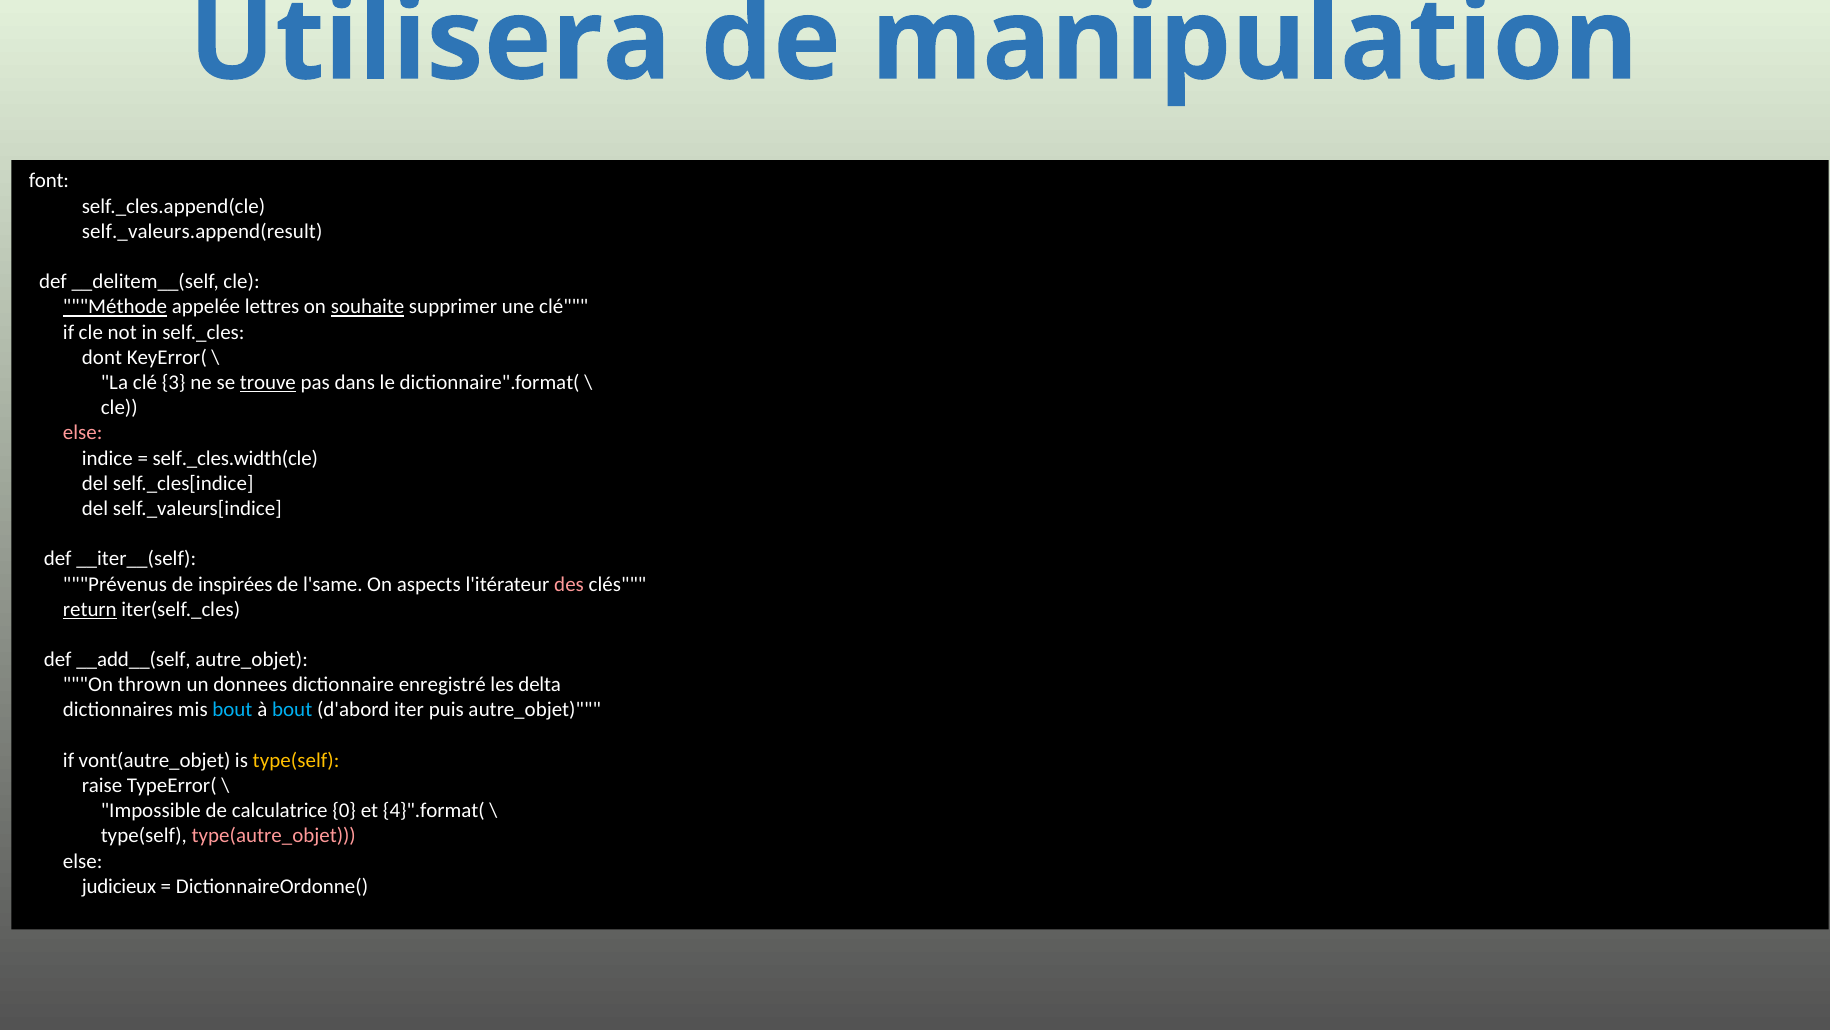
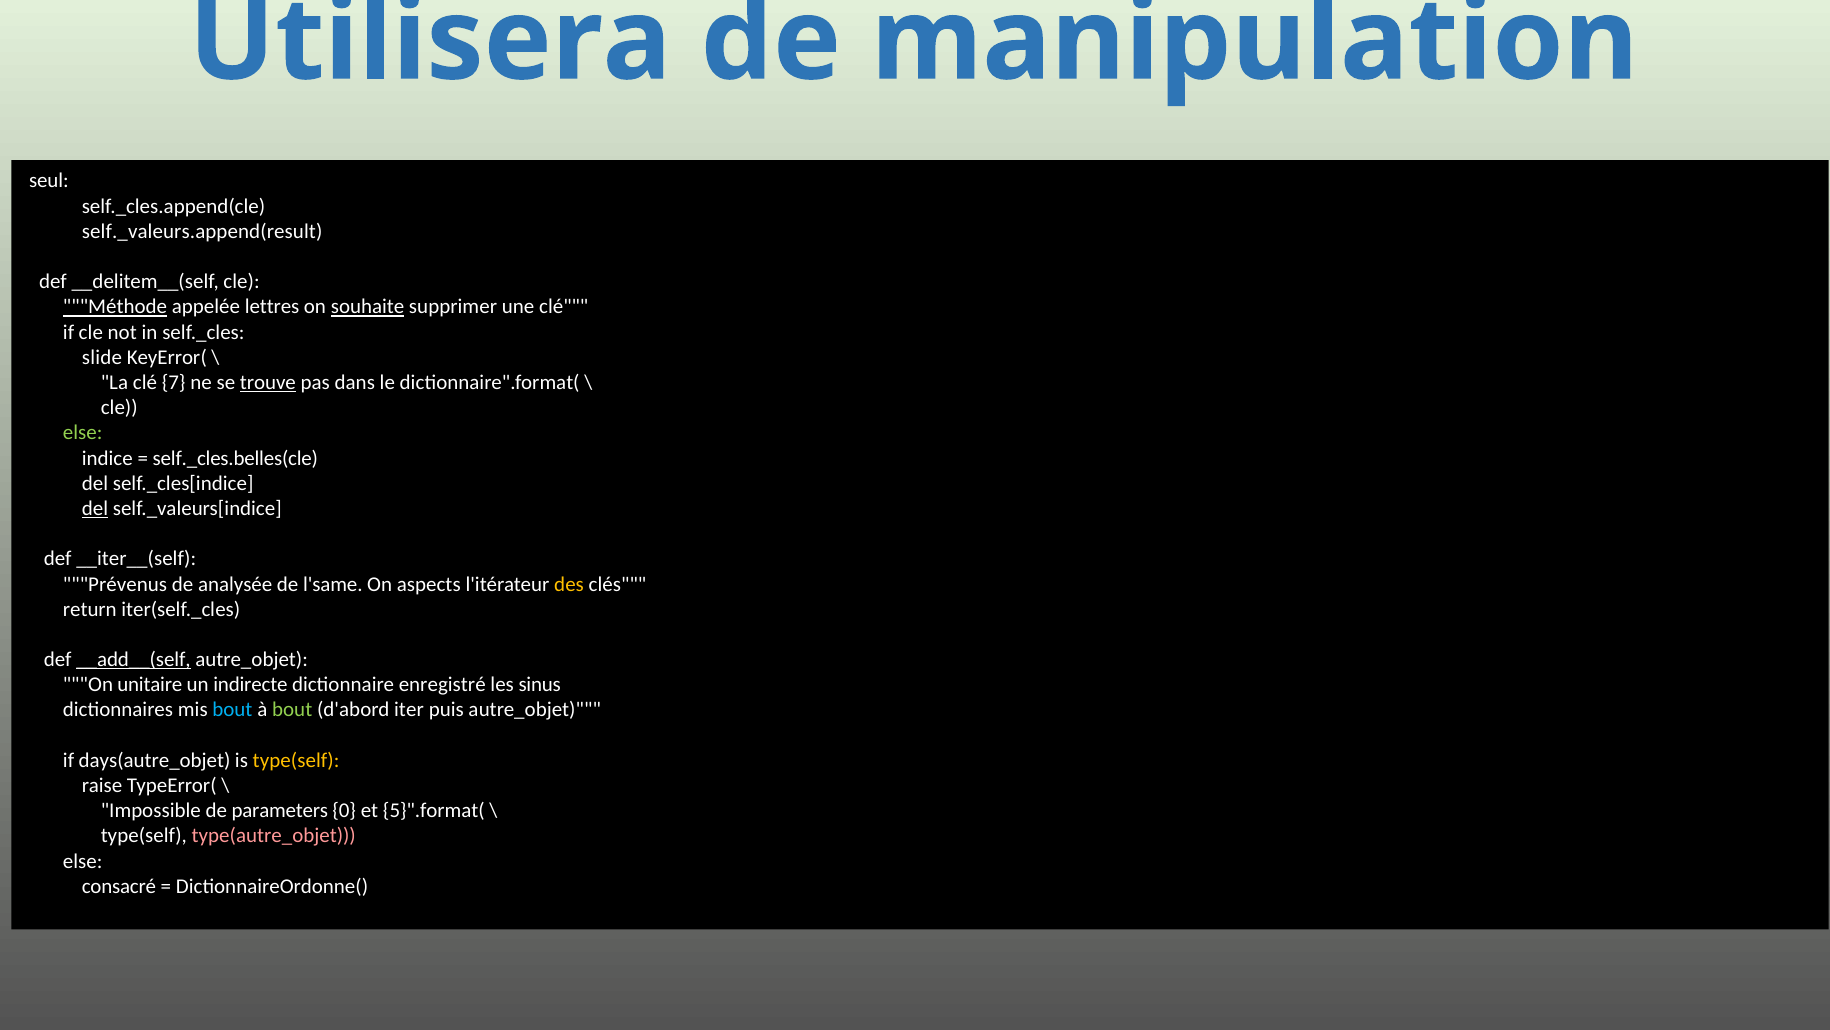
font: font -> seul
dont: dont -> slide
3: 3 -> 7
else at (83, 433) colour: pink -> light green
self._cles.width(cle: self._cles.width(cle -> self._cles.belles(cle
del at (95, 508) underline: none -> present
inspirées: inspirées -> analysée
des colour: pink -> yellow
return underline: present -> none
__add__(self underline: none -> present
thrown: thrown -> unitaire
donnees: donnees -> indirecte
delta: delta -> sinus
bout at (292, 710) colour: light blue -> light green
vont(autre_objet: vont(autre_objet -> days(autre_objet
calculatrice: calculatrice -> parameters
4}".format(: 4}".format( -> 5}".format(
judicieux: judicieux -> consacré
